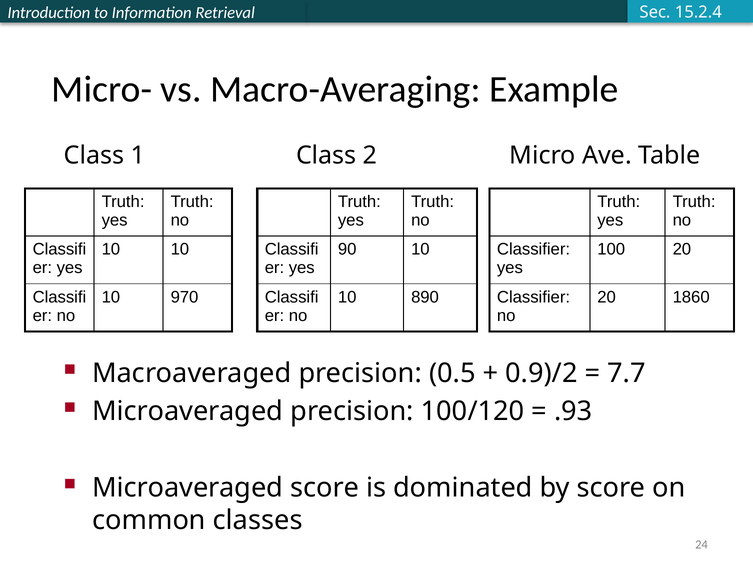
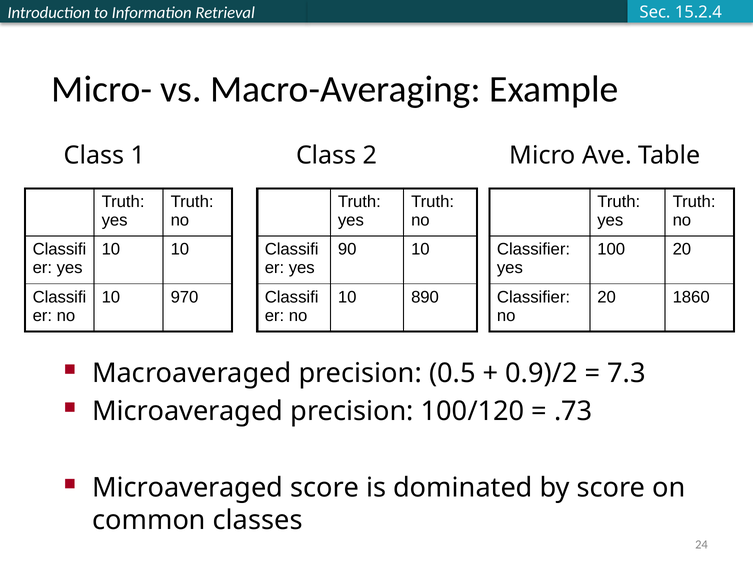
7.7: 7.7 -> 7.3
.93: .93 -> .73
